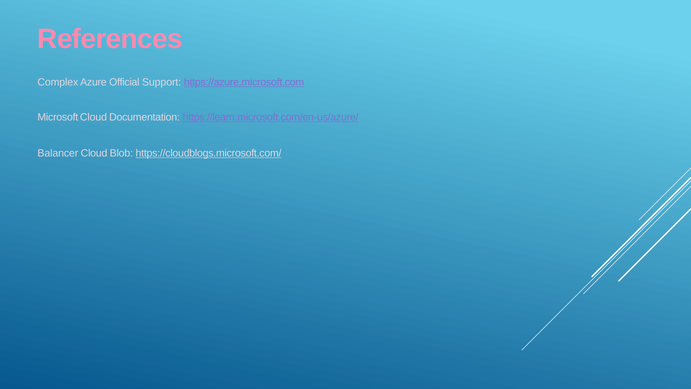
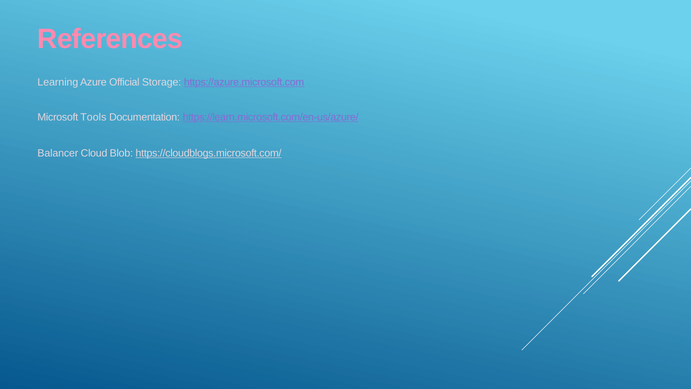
Complex: Complex -> Learning
Support: Support -> Storage
Microsoft Cloud: Cloud -> Tools
